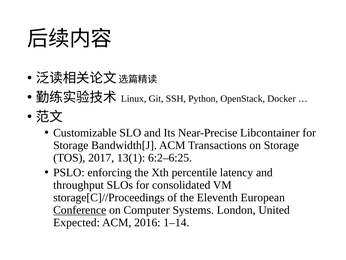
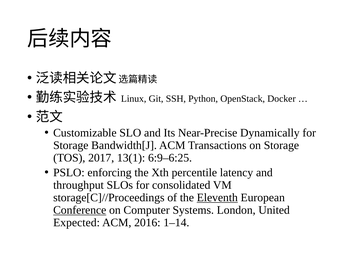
Libcontainer: Libcontainer -> Dynamically
6:2–6:25: 6:2–6:25 -> 6:9–6:25
Eleventh underline: none -> present
